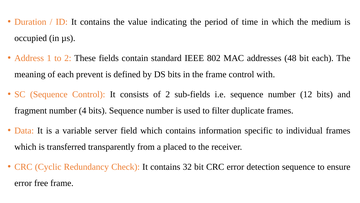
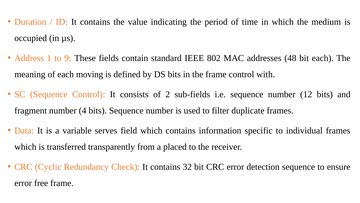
to 2: 2 -> 9
prevent: prevent -> moving
server: server -> serves
